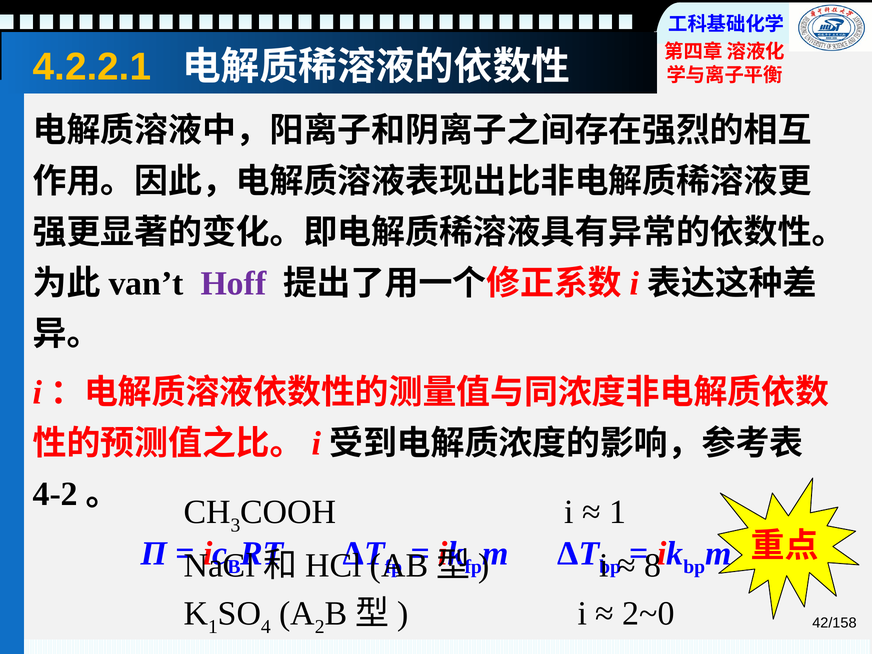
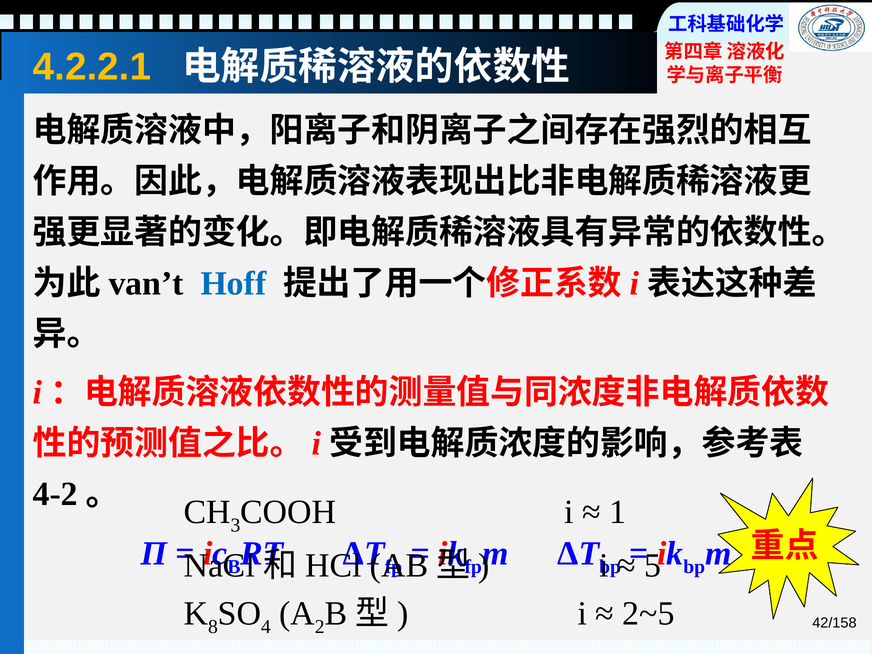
Hoff colour: purple -> blue
8: 8 -> 5
1 at (213, 627): 1 -> 8
2~0: 2~0 -> 2~5
